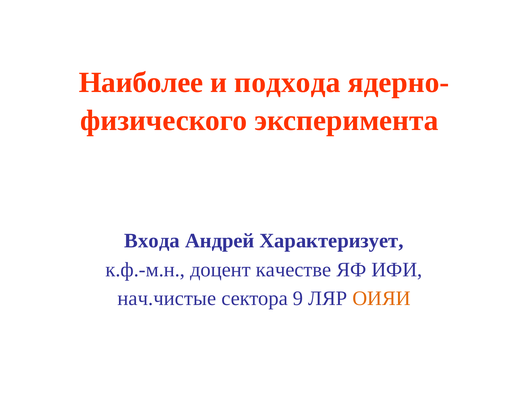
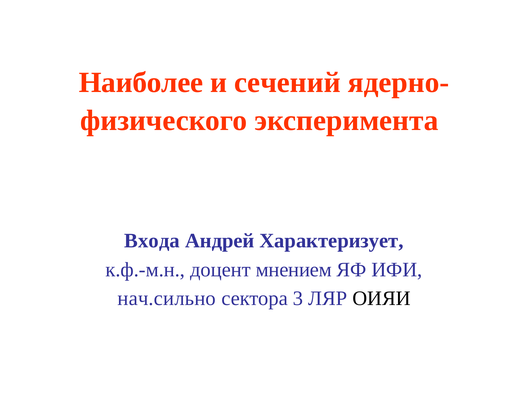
подхода: подхода -> сечений
качестве: качестве -> мнением
нач.чистые: нач.чистые -> нач.сильно
9: 9 -> 3
ОИЯИ colour: orange -> black
